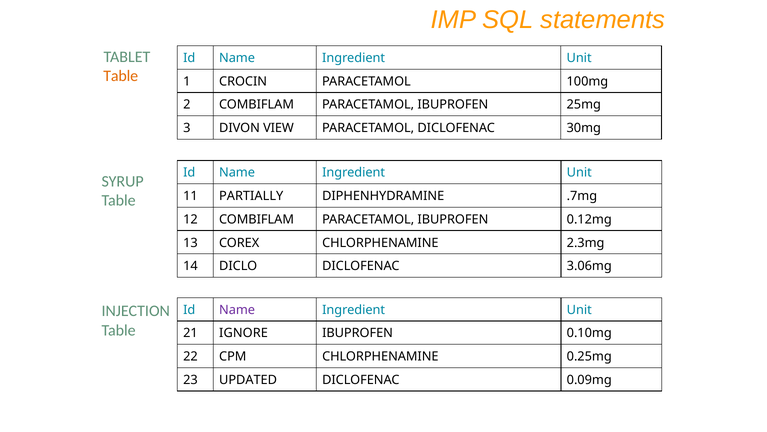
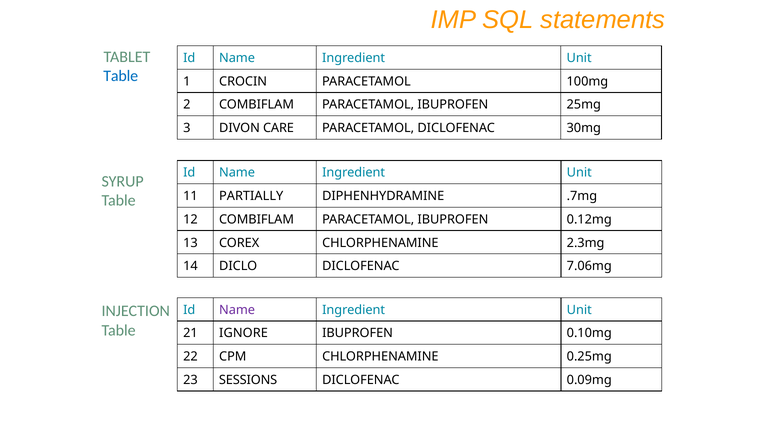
Table at (121, 76) colour: orange -> blue
VIEW: VIEW -> CARE
3.06mg: 3.06mg -> 7.06mg
UPDATED: UPDATED -> SESSIONS
